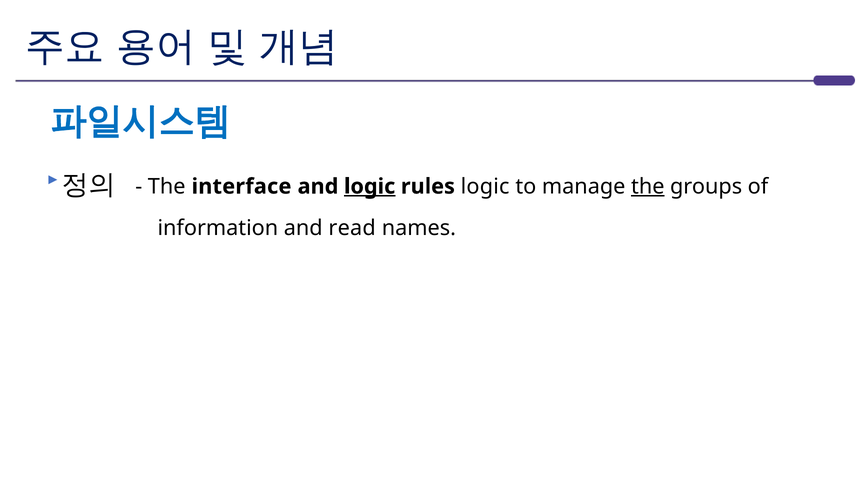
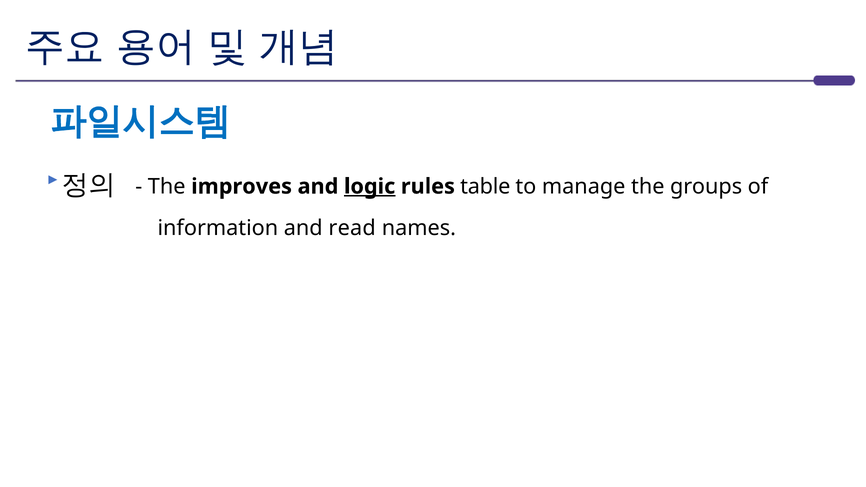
interface: interface -> improves
rules logic: logic -> table
the at (648, 187) underline: present -> none
